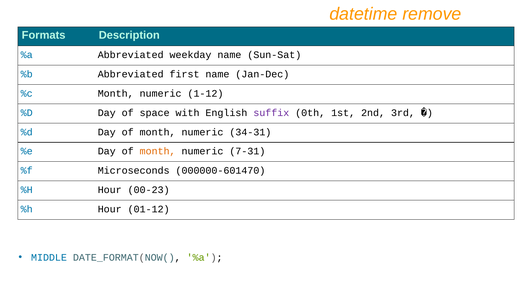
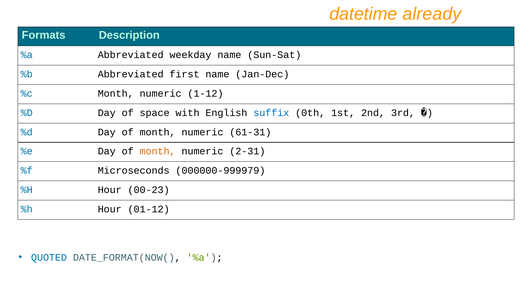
remove: remove -> already
suffix colour: purple -> blue
34-31: 34-31 -> 61-31
7-31: 7-31 -> 2-31
000000-601470: 000000-601470 -> 000000-999979
MIDDLE: MIDDLE -> QUOTED
